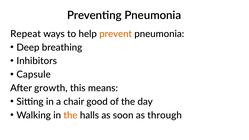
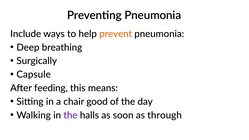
Repeat: Repeat -> Include
Inhibitors: Inhibitors -> Surgically
growth: growth -> feeding
the at (70, 115) colour: orange -> purple
